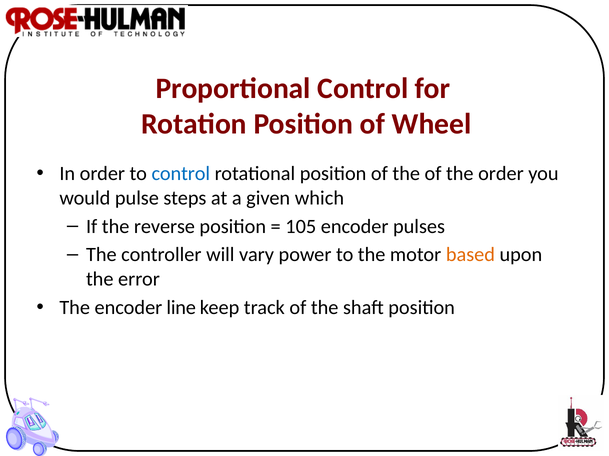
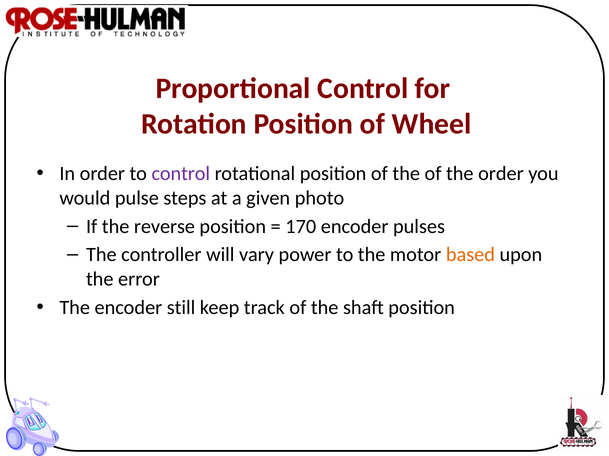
control at (181, 174) colour: blue -> purple
which: which -> photo
105: 105 -> 170
line: line -> still
